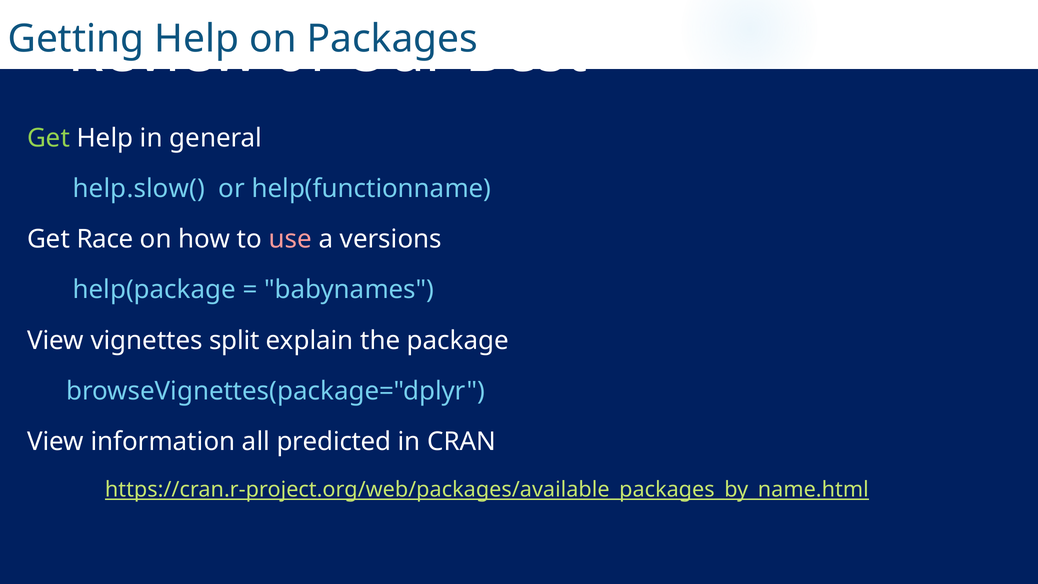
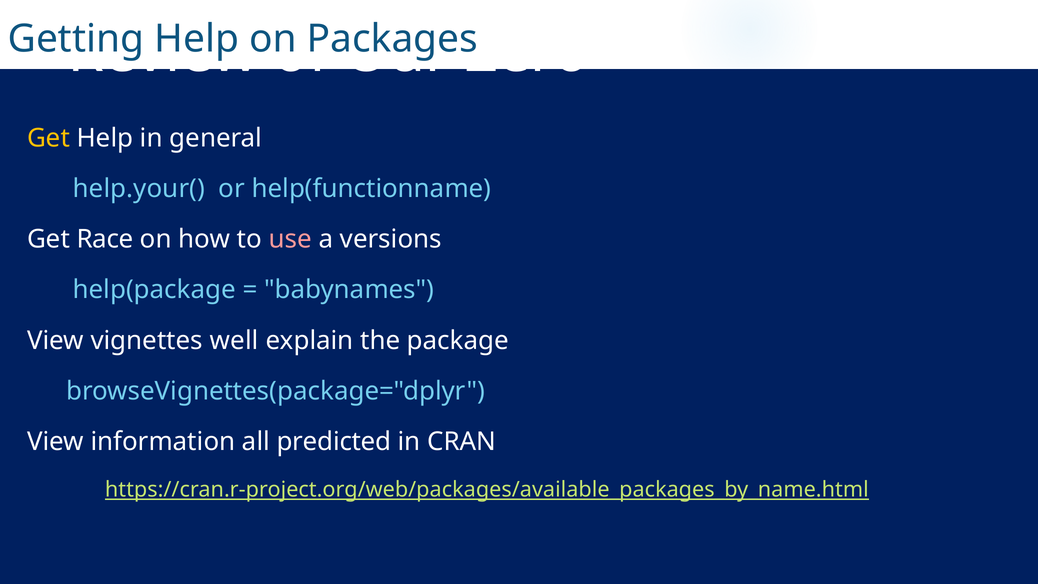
Best: Best -> Zero
Get at (49, 138) colour: light green -> yellow
help.slow(: help.slow( -> help.your(
split: split -> well
